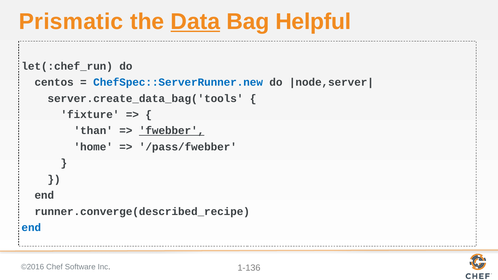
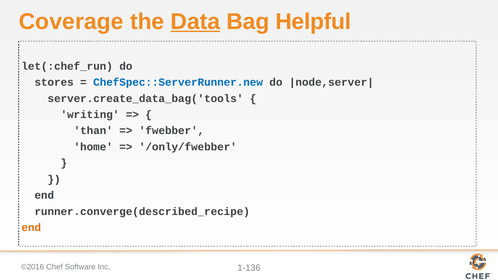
Prismatic: Prismatic -> Coverage
centos: centos -> stores
fixture: fixture -> writing
fwebber underline: present -> none
/pass/fwebber: /pass/fwebber -> /only/fwebber
end at (31, 228) colour: blue -> orange
